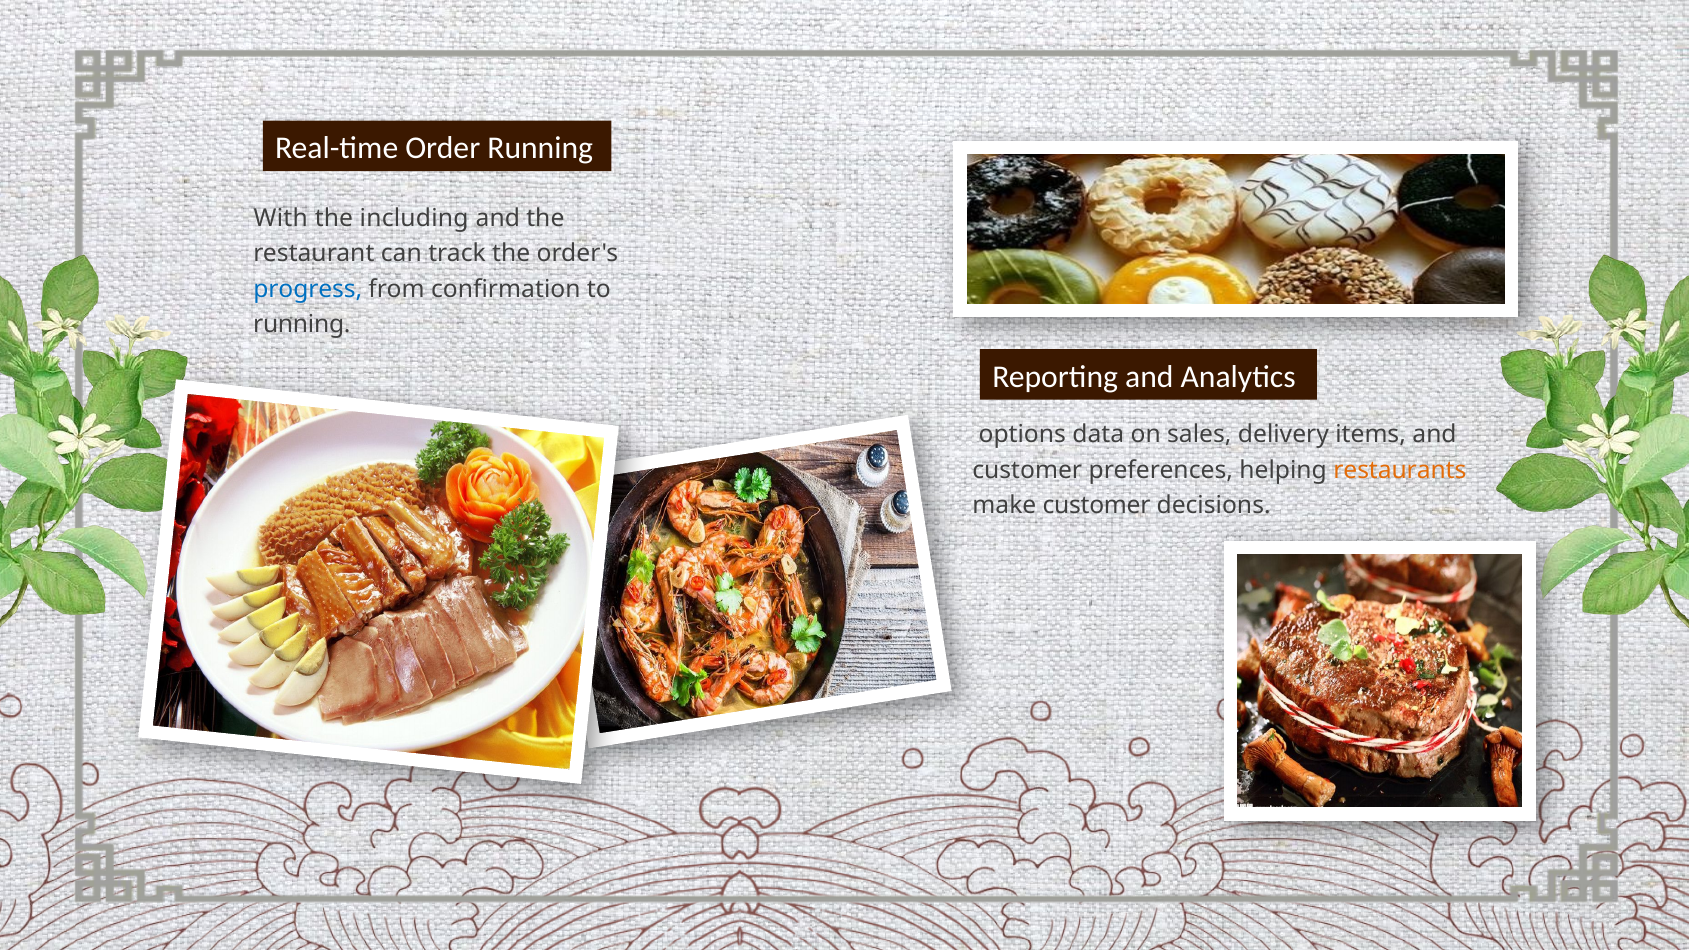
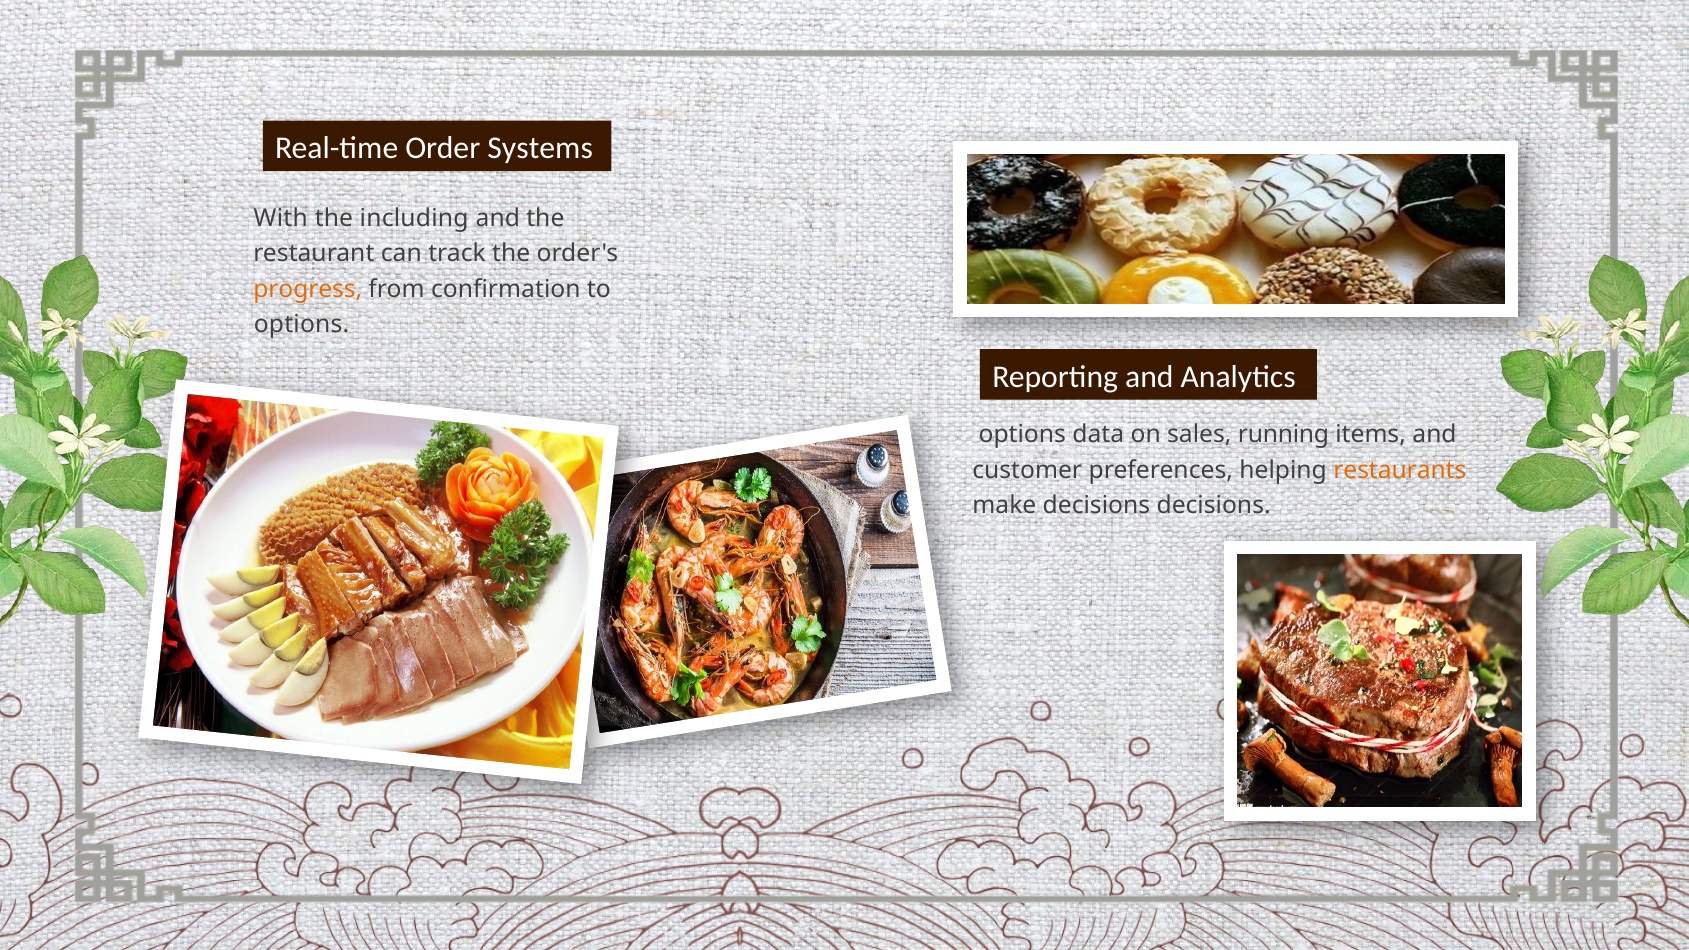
Running at (540, 148): Running -> Systems
progress at (308, 289) colour: blue -> orange
running at (302, 324): running -> options
sales delivery: delivery -> running
customer at (1097, 505): customer -> decisions
